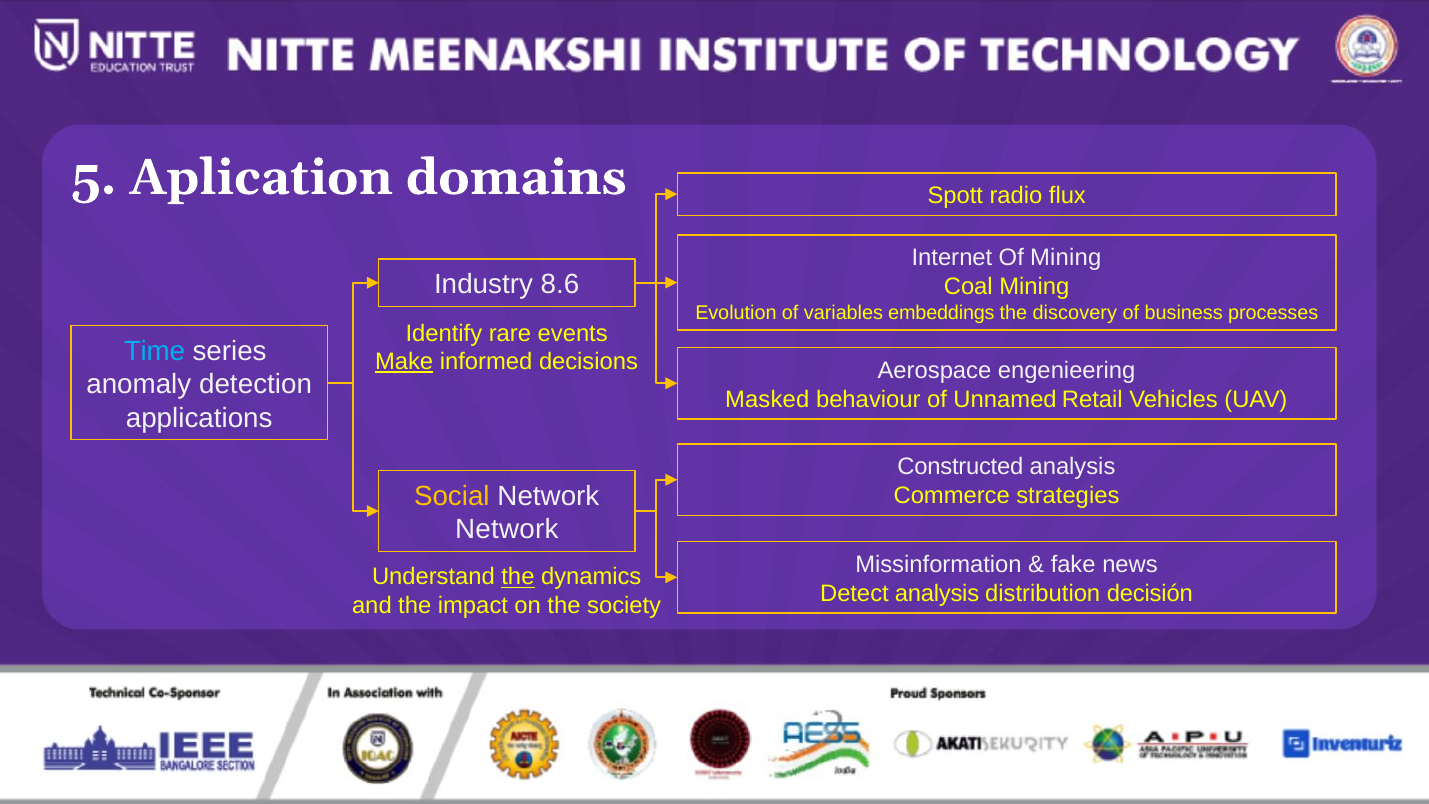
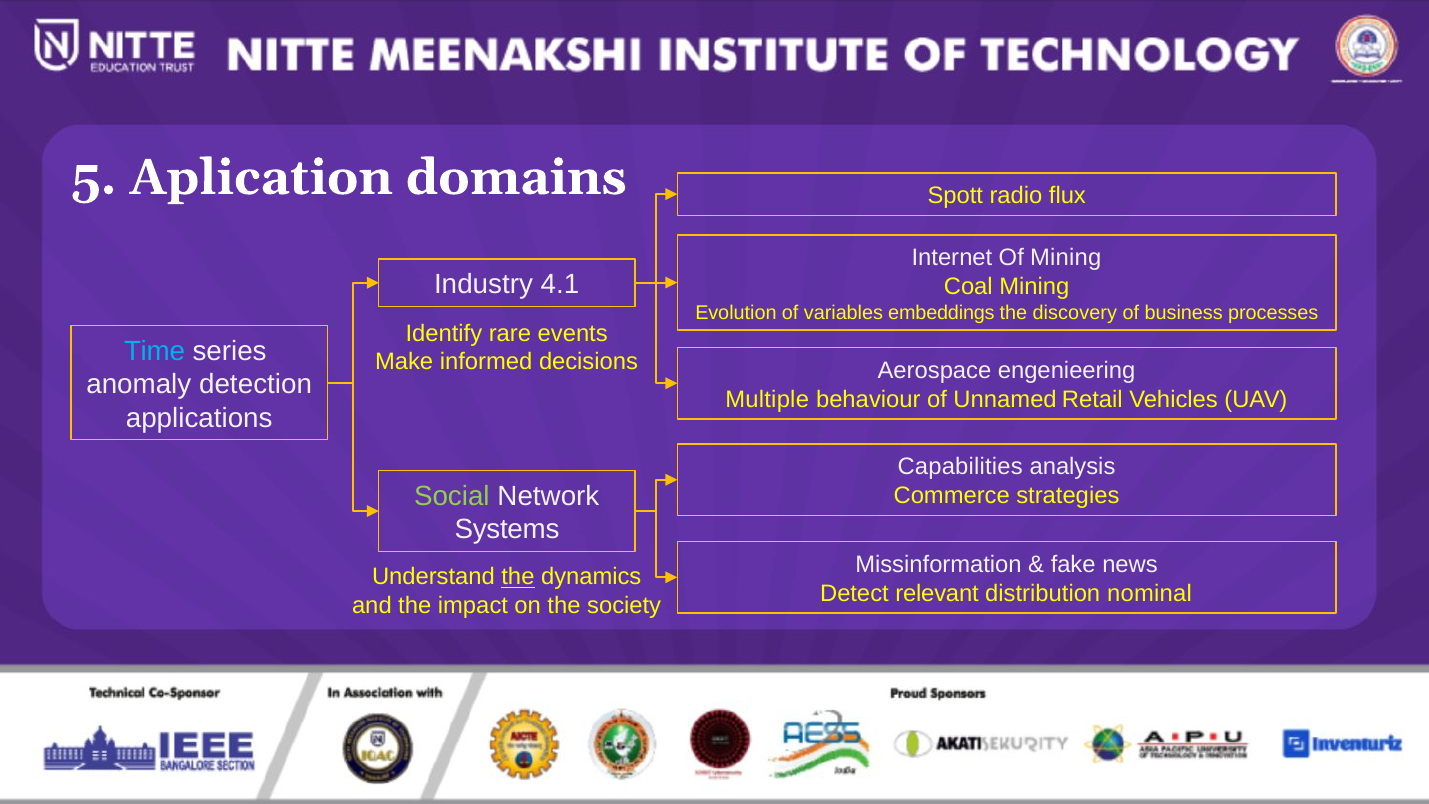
8.6: 8.6 -> 4.1
Make underline: present -> none
Masked: Masked -> Multiple
Constructed: Constructed -> Capabilities
Social colour: yellow -> light green
Network at (507, 530): Network -> Systems
Detect analysis: analysis -> relevant
decisión: decisión -> nominal
